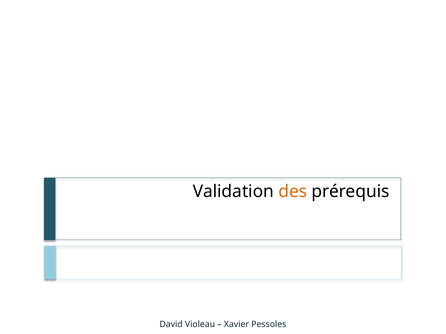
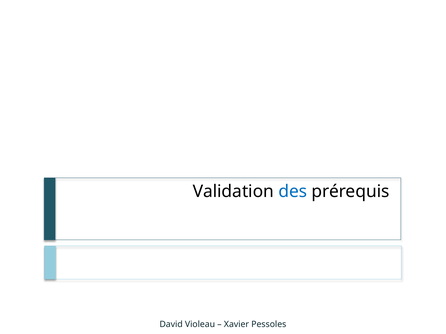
des colour: orange -> blue
